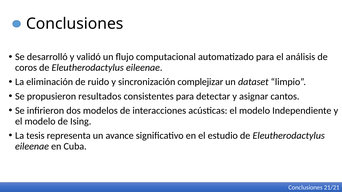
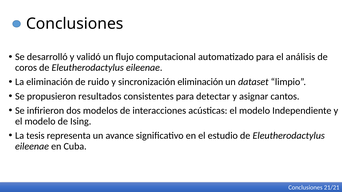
sincronización complejizar: complejizar -> eliminación
